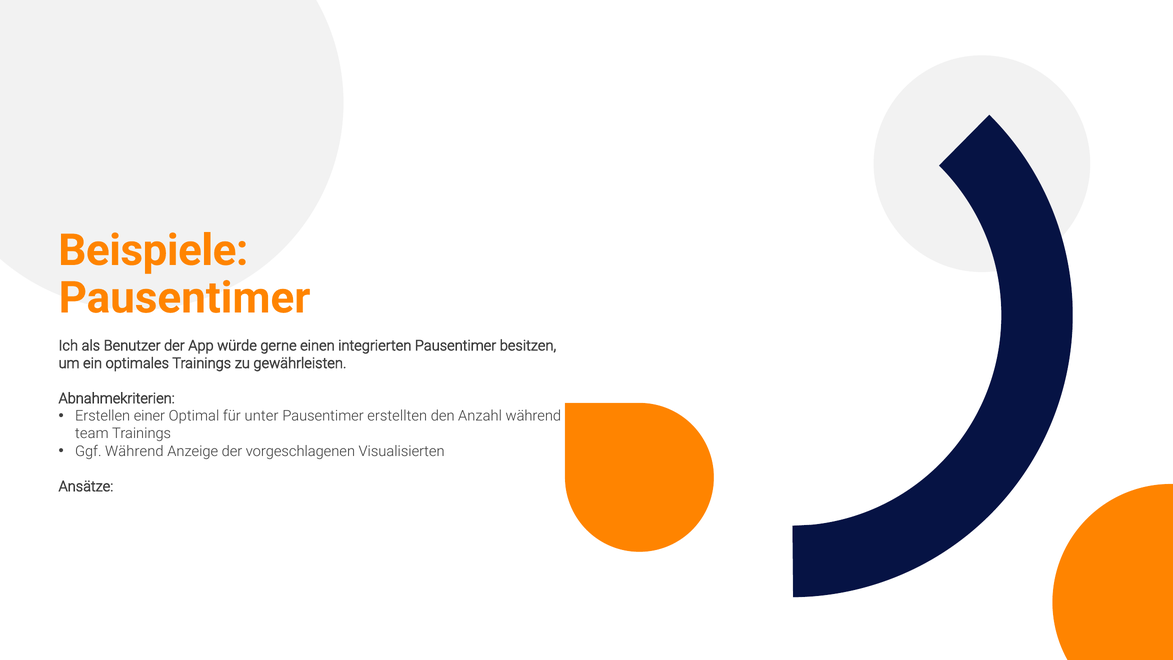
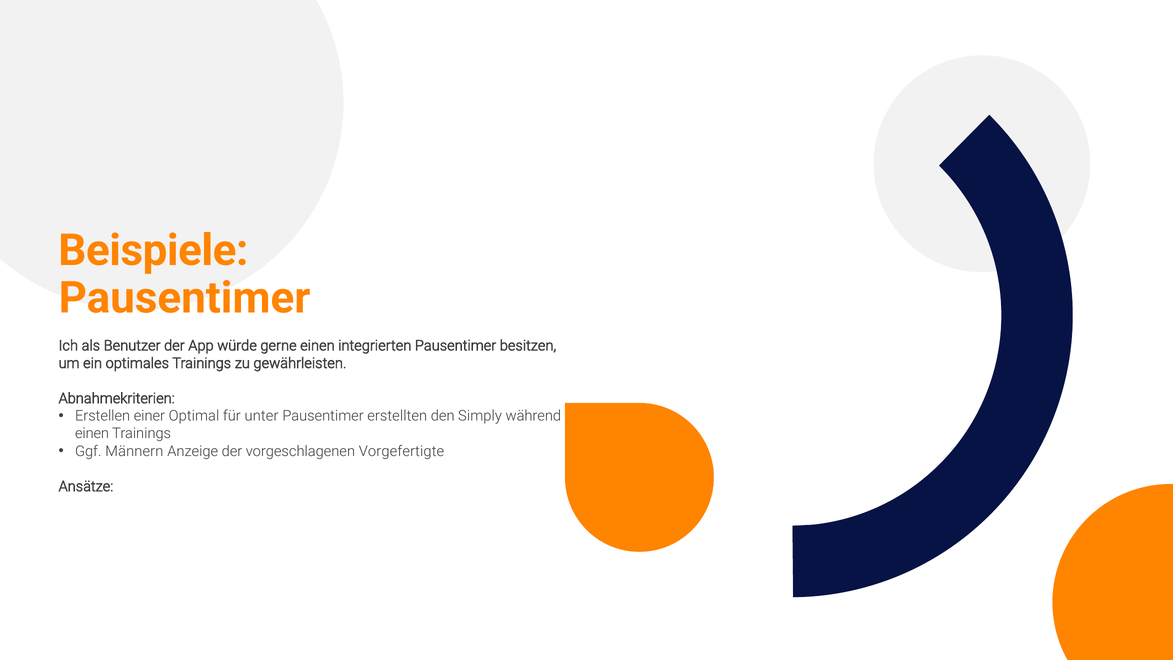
Anzahl: Anzahl -> Simply
team at (92, 433): team -> einen
Ggf Während: Während -> Männern
Visualisierten: Visualisierten -> Vorgefertigte
